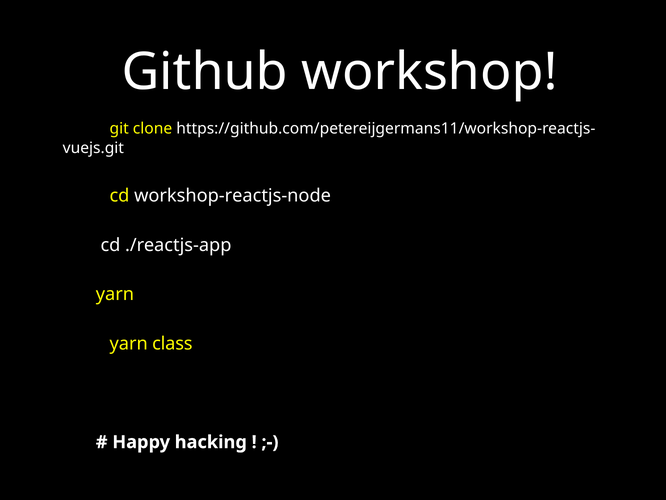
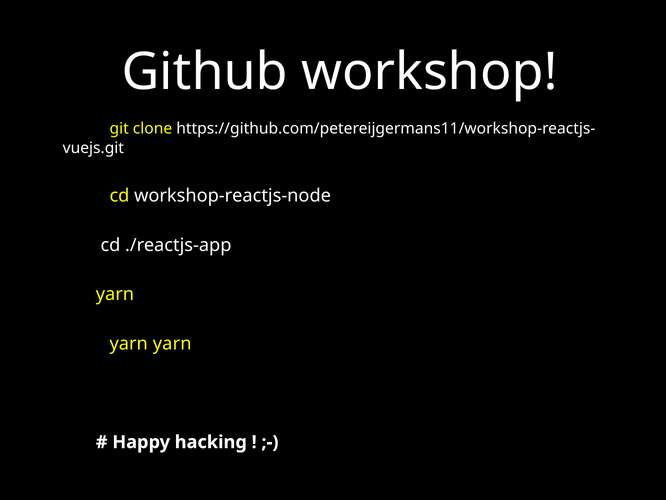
class at (172, 343): class -> yarn
